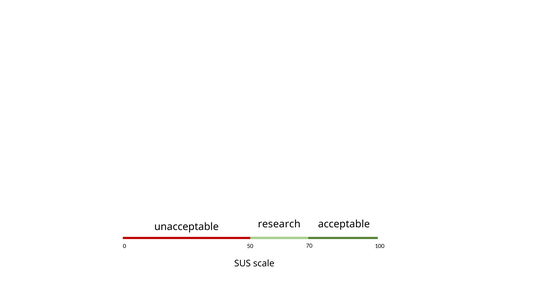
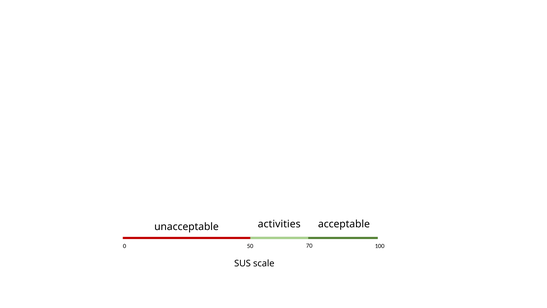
research: research -> activities
